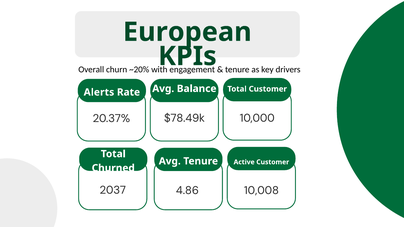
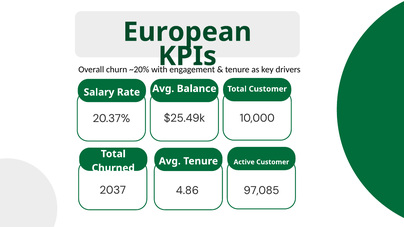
Alerts: Alerts -> Salary
$78.49k: $78.49k -> $25.49k
10,008: 10,008 -> 97,085
